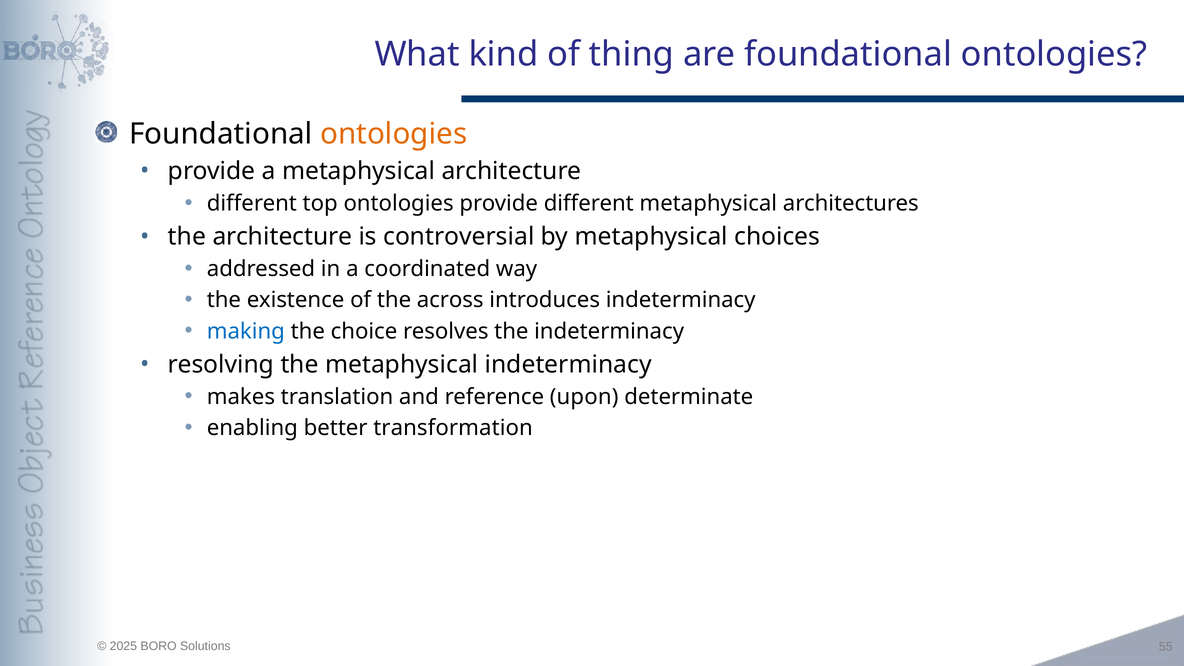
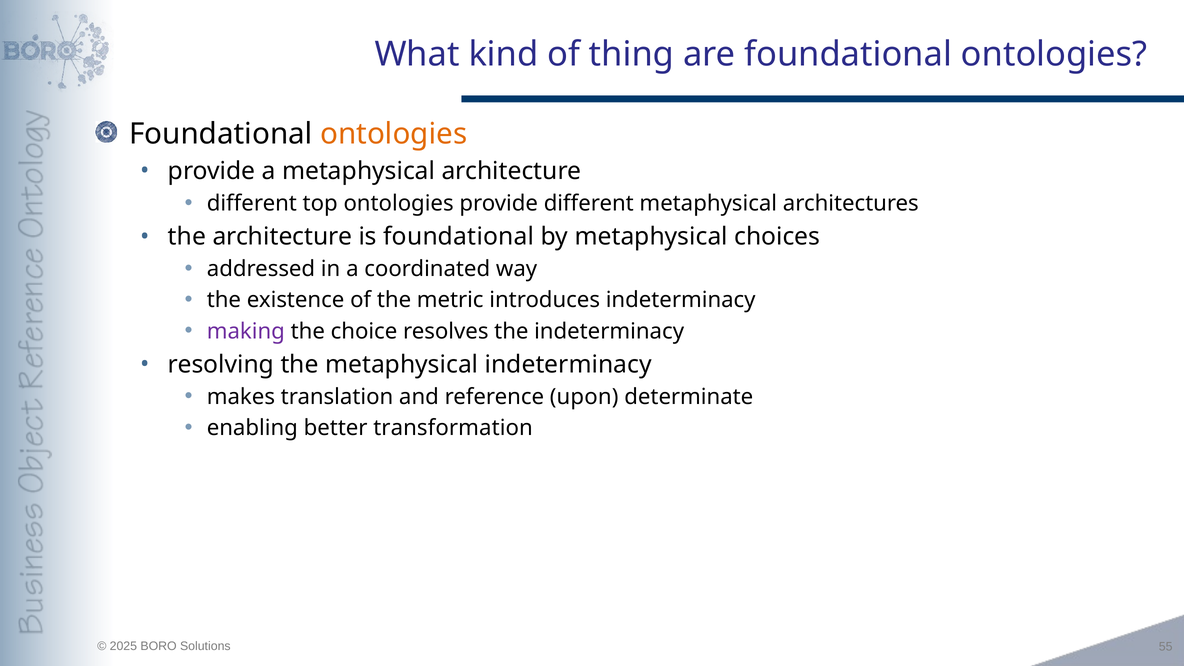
is controversial: controversial -> foundational
across: across -> metric
making colour: blue -> purple
